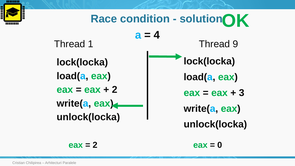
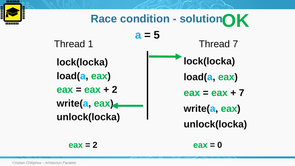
4: 4 -> 5
Thread 9: 9 -> 7
3 at (242, 93): 3 -> 7
